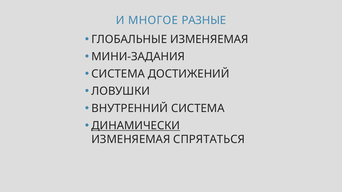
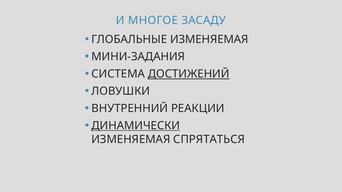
РАЗНЫЕ: РАЗНЫЕ -> ЗАСАДУ
ДОСТИЖЕНИЙ underline: none -> present
ВНУТРЕННИЙ СИСТЕМА: СИСТЕМА -> РЕАКЦИИ
